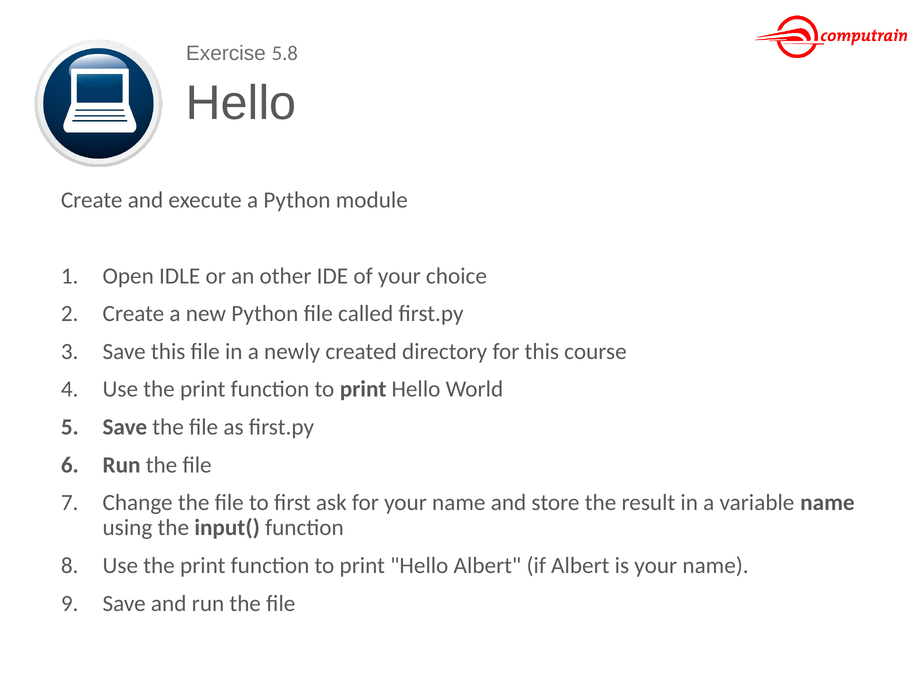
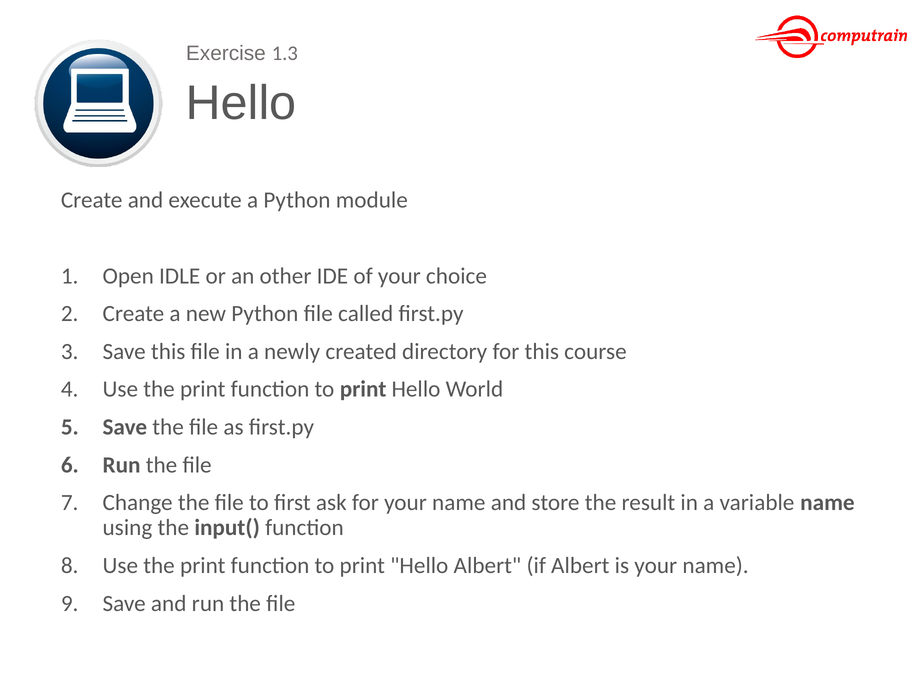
5.8: 5.8 -> 1.3
